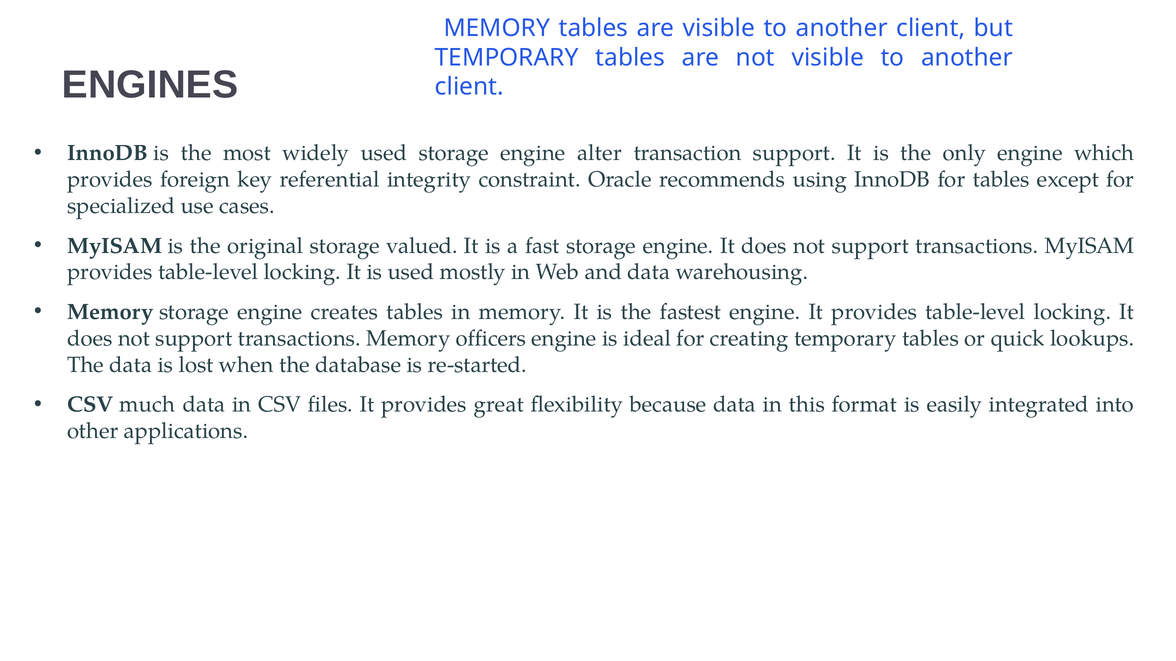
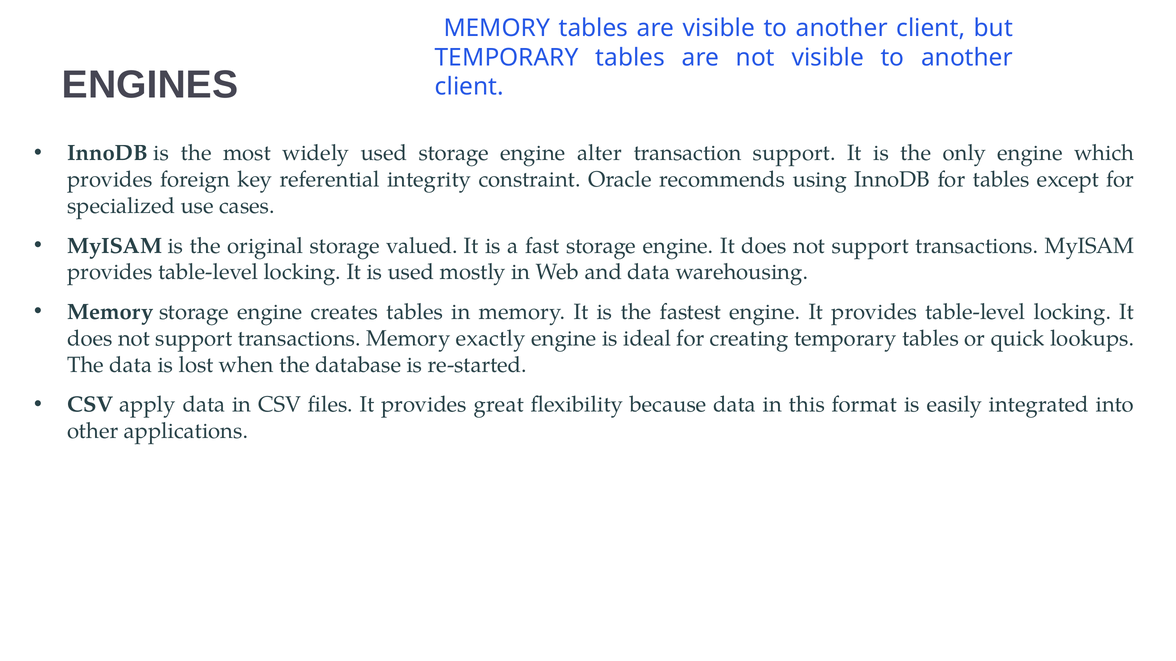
officers: officers -> exactly
much: much -> apply
